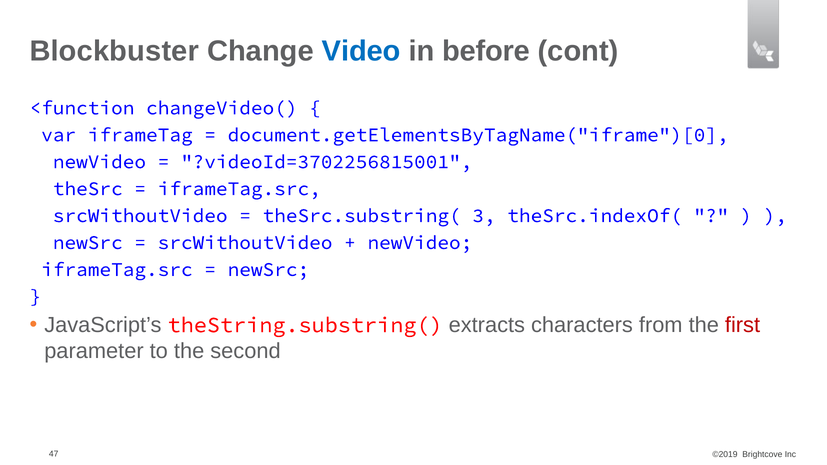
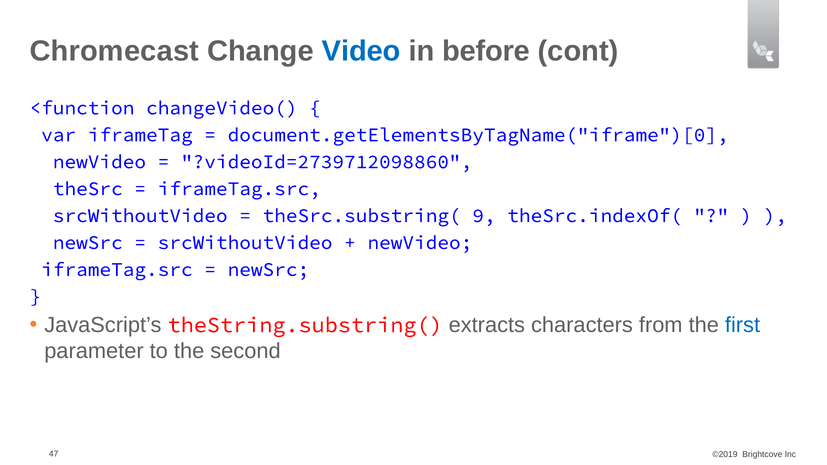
Blockbuster: Blockbuster -> Chromecast
?videoId=3702256815001: ?videoId=3702256815001 -> ?videoId=2739712098860
3: 3 -> 9
first colour: red -> blue
